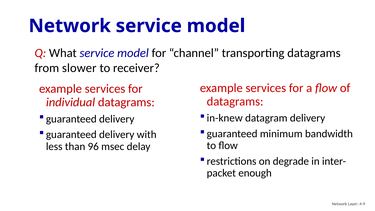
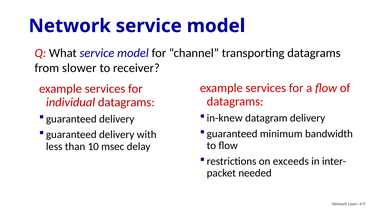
96: 96 -> 10
degrade: degrade -> exceeds
enough: enough -> needed
